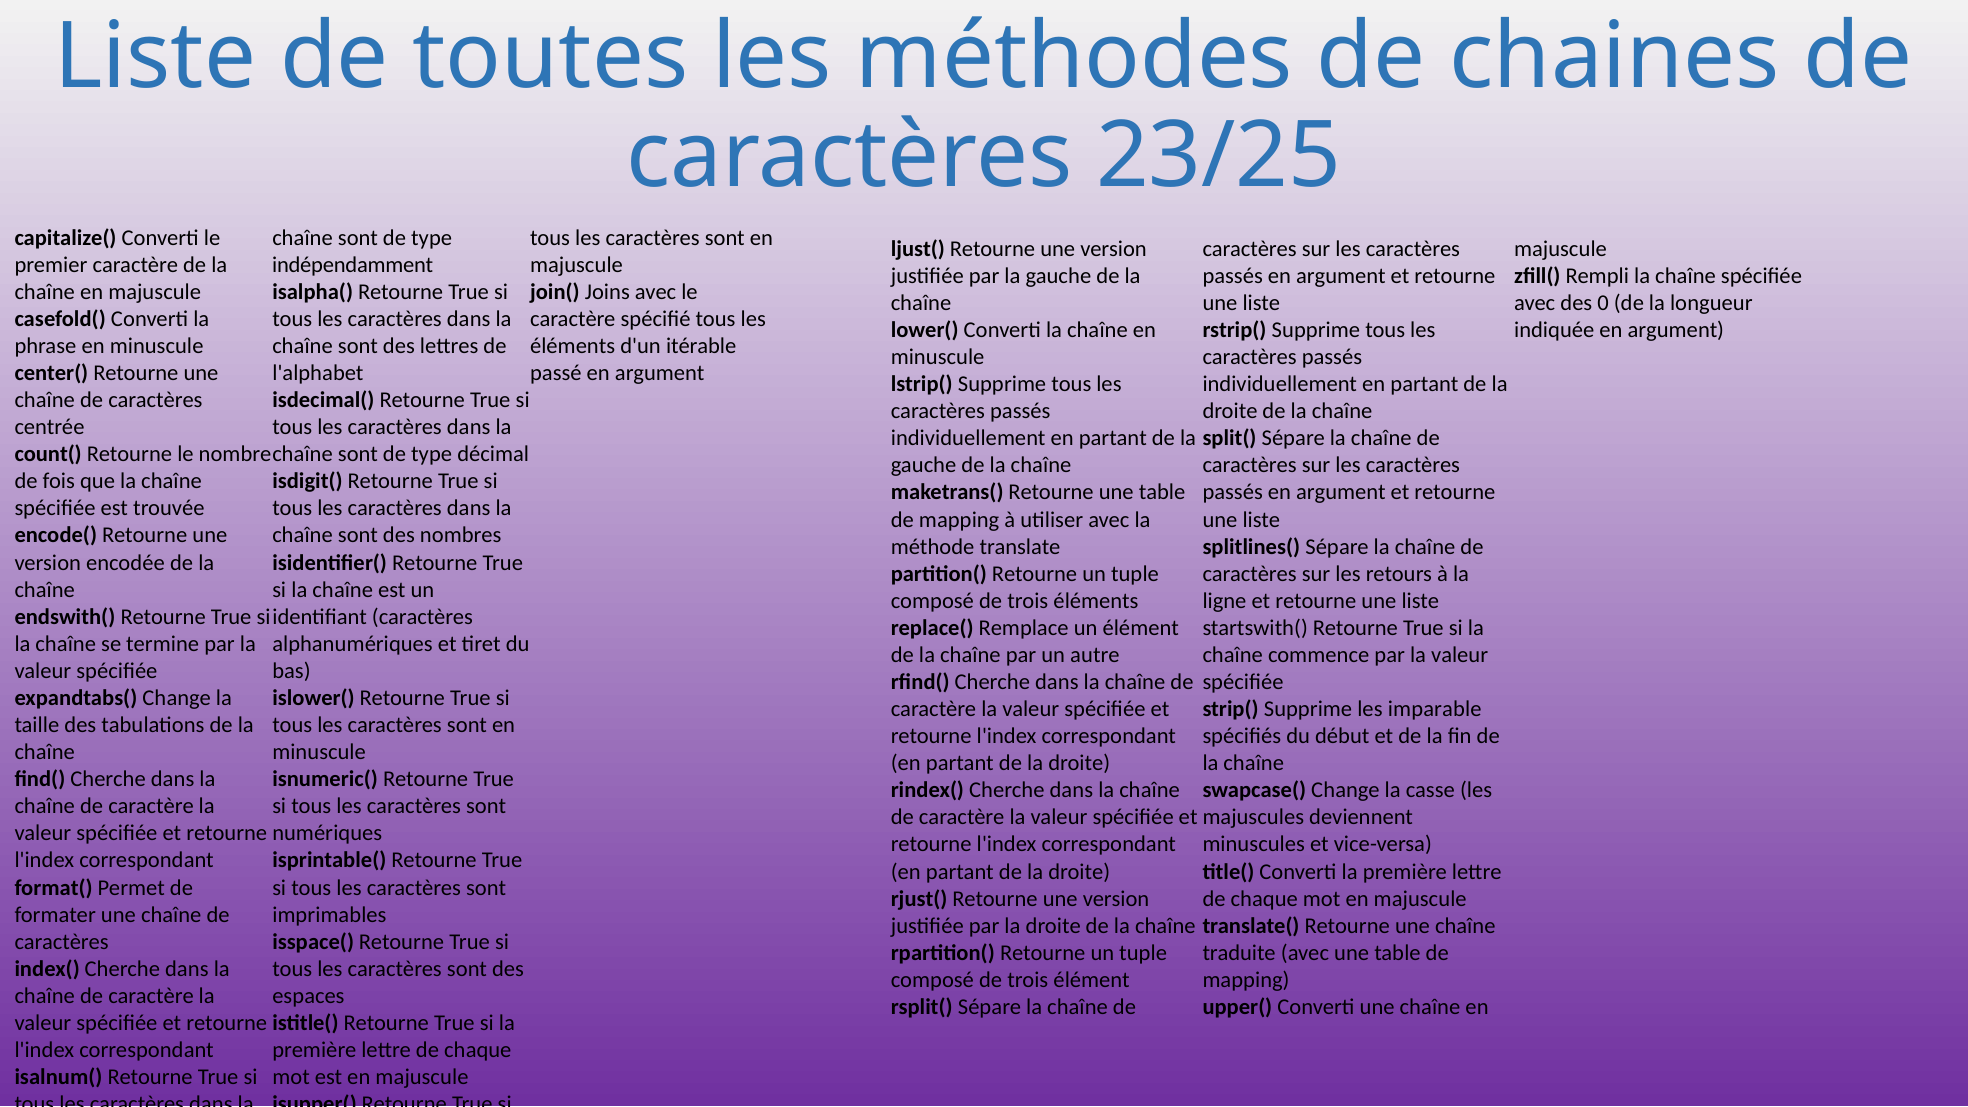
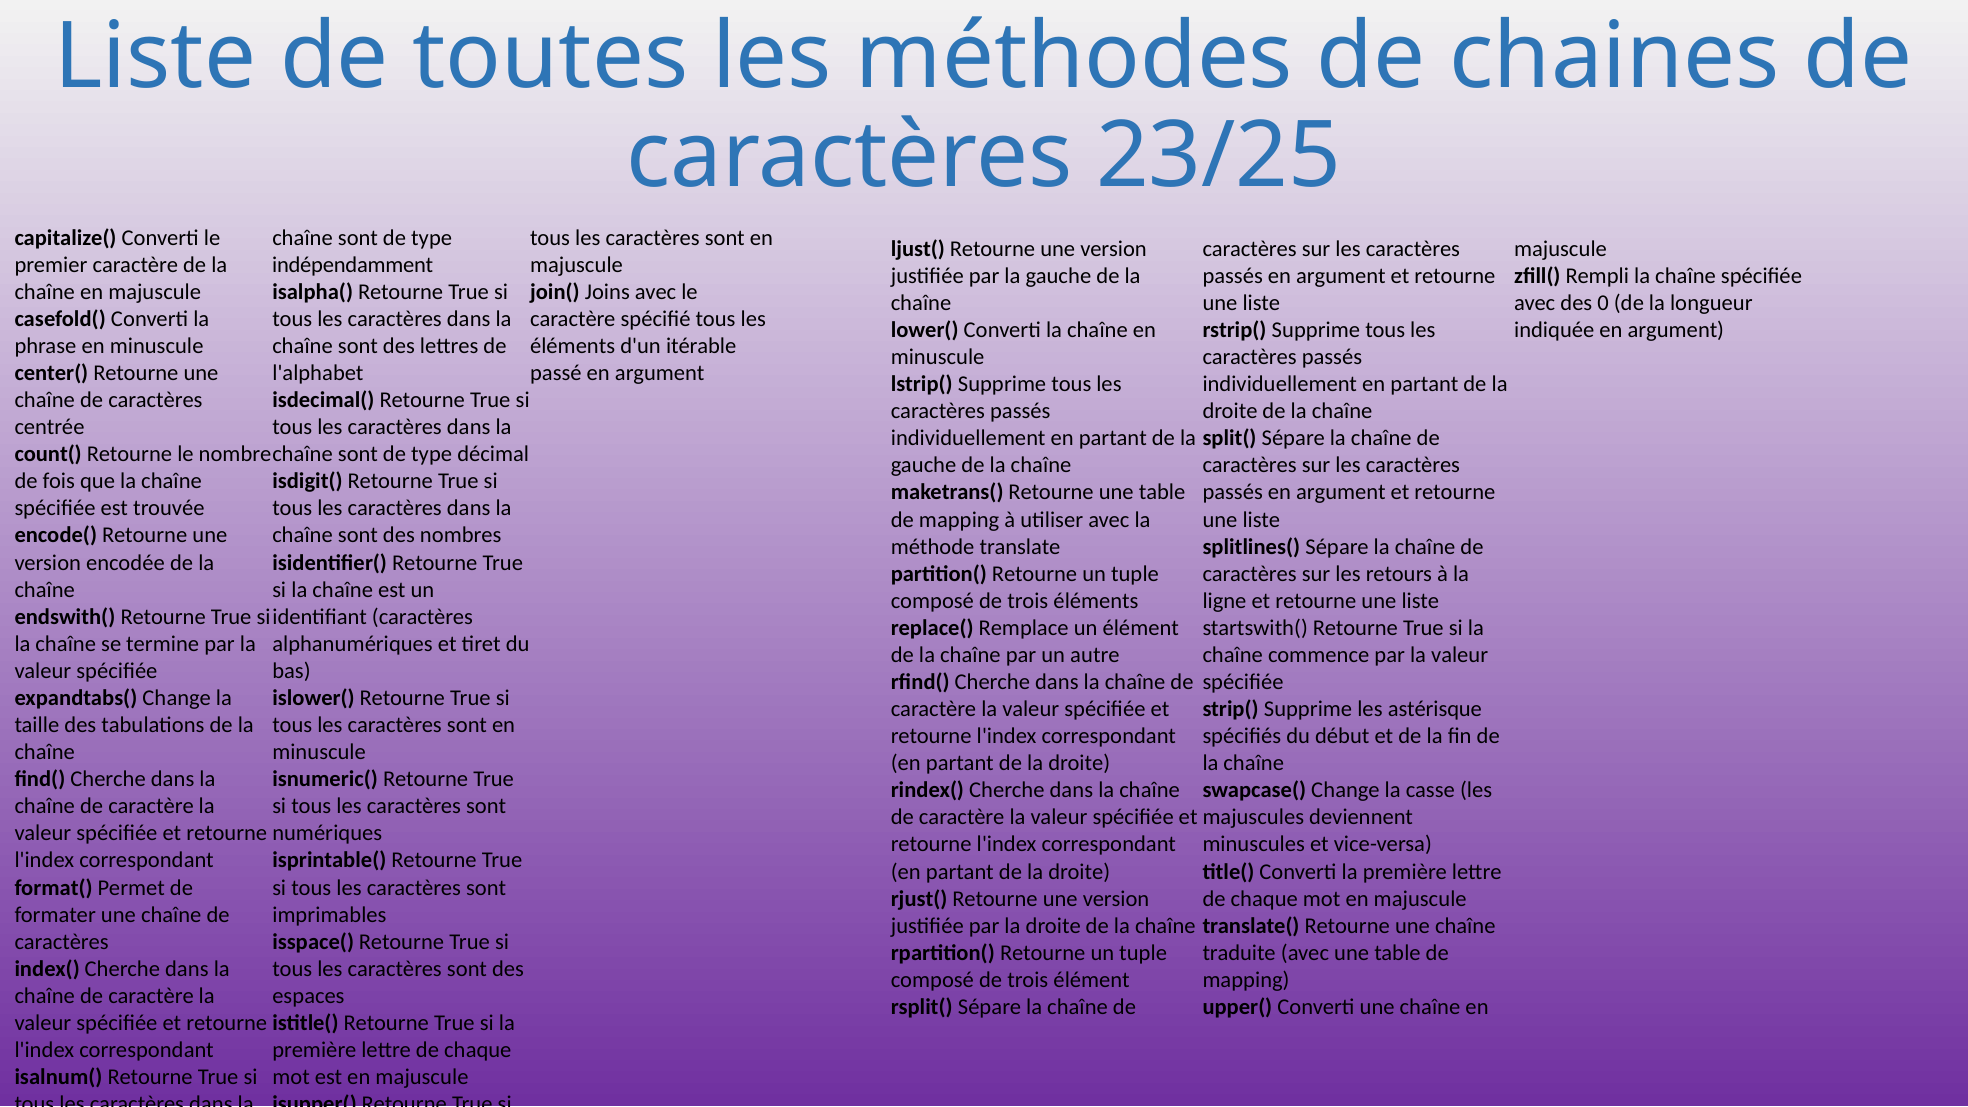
imparable: imparable -> astérisque
